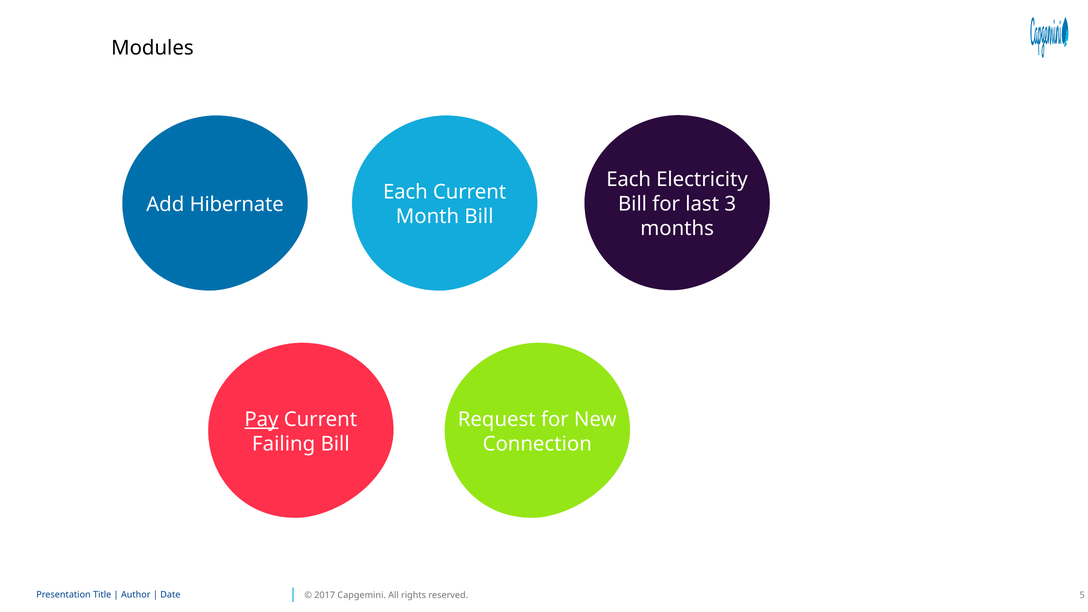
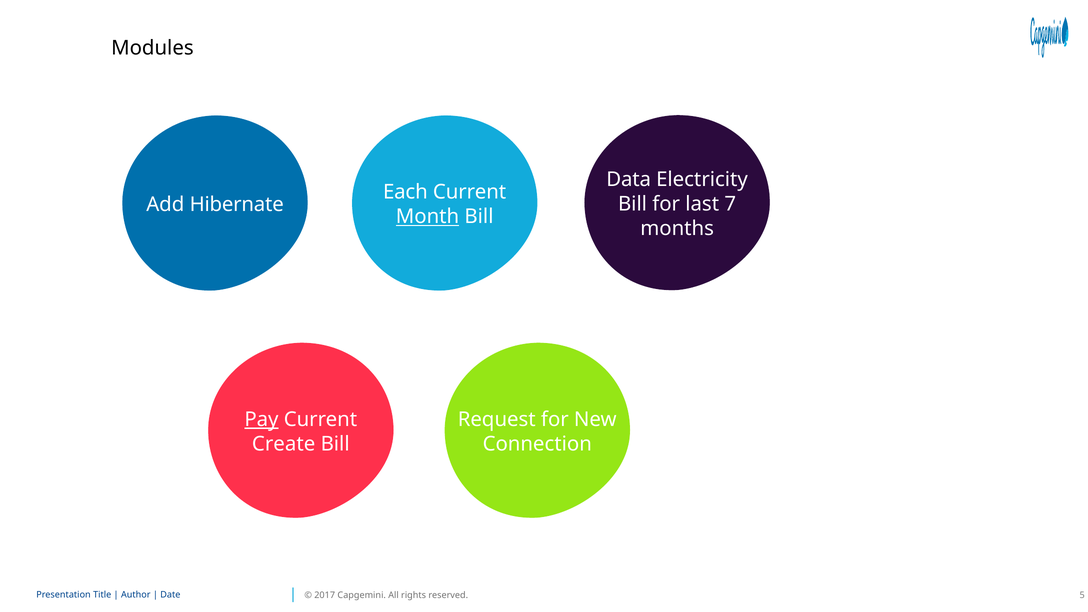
Each at (629, 180): Each -> Data
3: 3 -> 7
Month underline: none -> present
Failing: Failing -> Create
